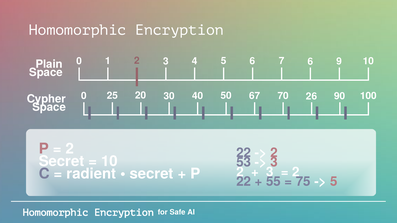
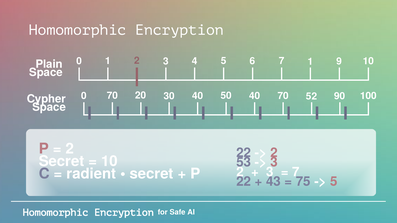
7 6: 6 -> 1
0 25: 25 -> 70
50 67: 67 -> 40
26: 26 -> 52
2 at (296, 172): 2 -> 7
55: 55 -> 43
